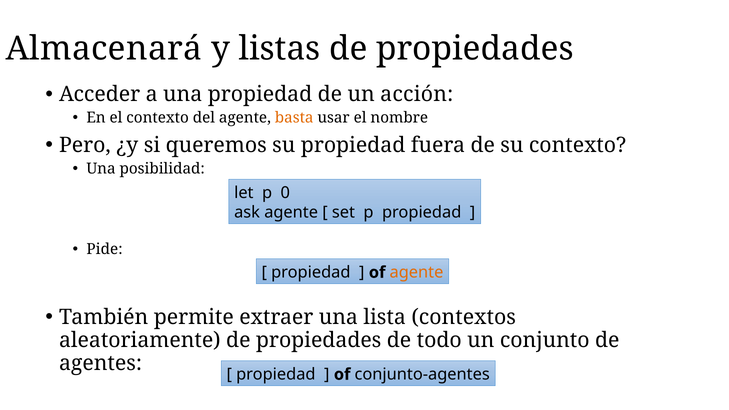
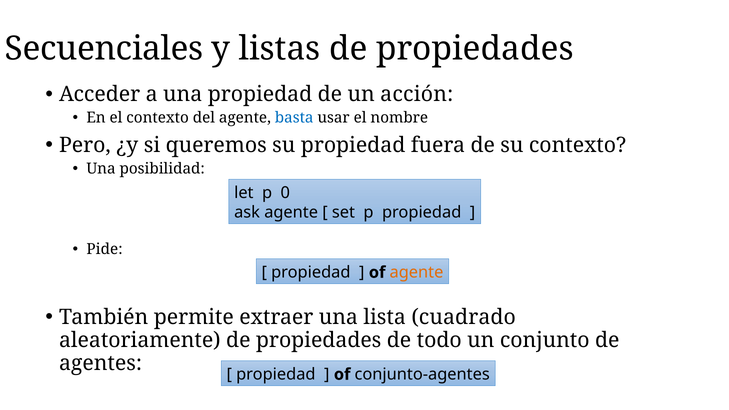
Almacenará: Almacenará -> Secuenciales
basta colour: orange -> blue
contextos: contextos -> cuadrado
